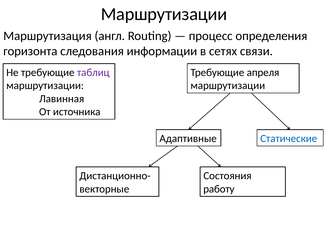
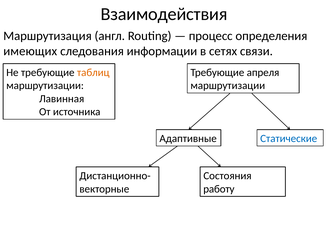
Маршрутизации at (164, 14): Маршрутизации -> Взаимодействия
горизонта: горизонта -> имеющих
таблиц colour: purple -> orange
